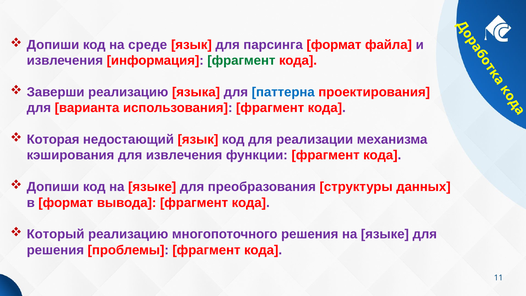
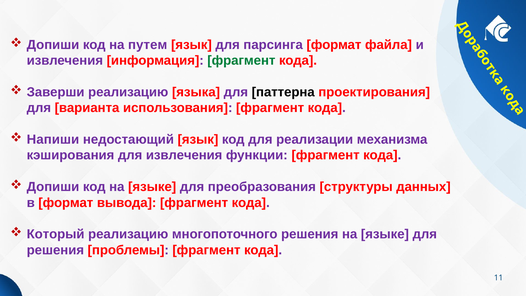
среде: среде -> путем
паттерна colour: blue -> black
Которая: Которая -> Напиши
